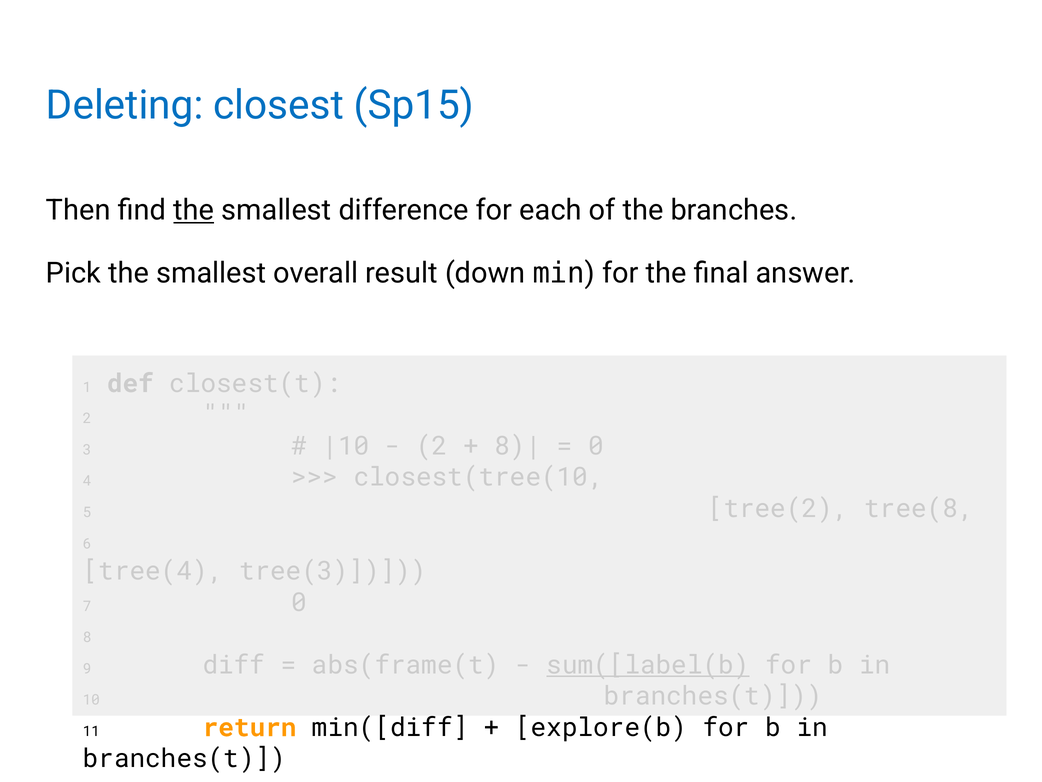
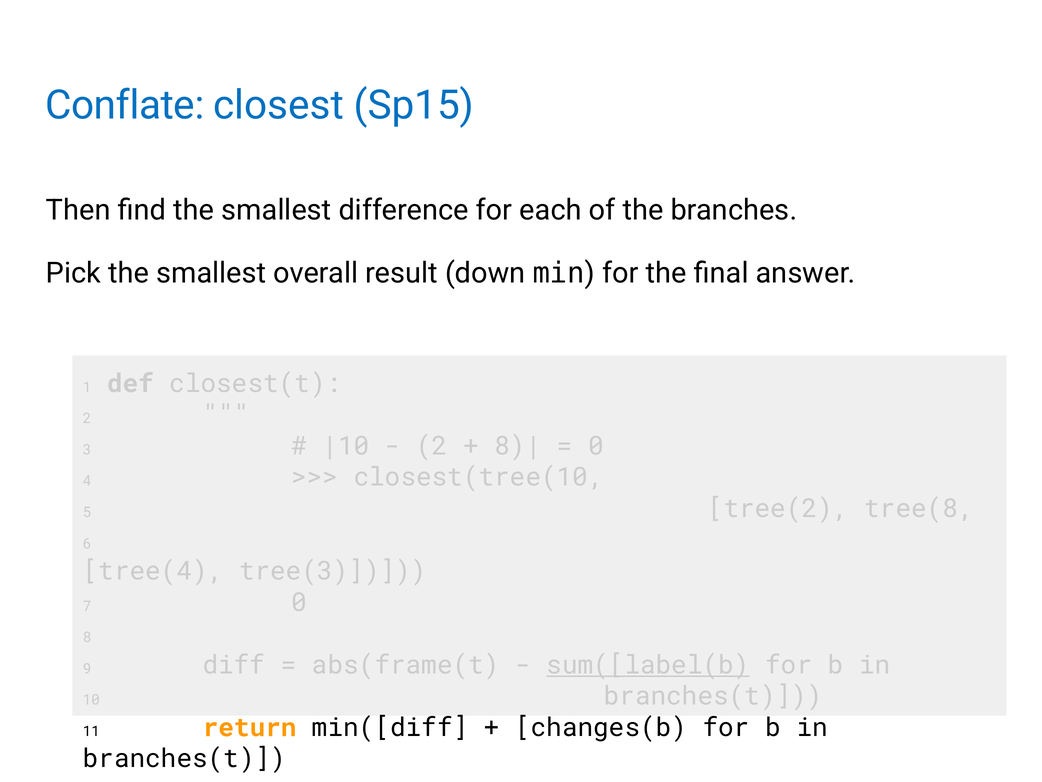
Deleting: Deleting -> Conflate
the at (194, 210) underline: present -> none
explore(b: explore(b -> changes(b
